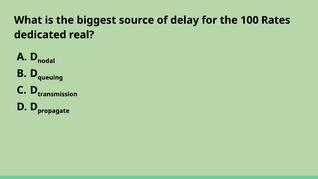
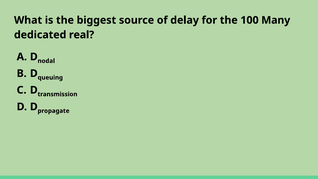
Rates: Rates -> Many
